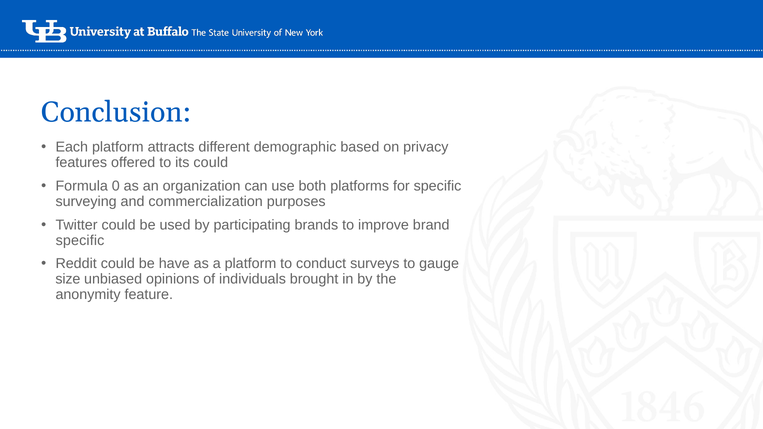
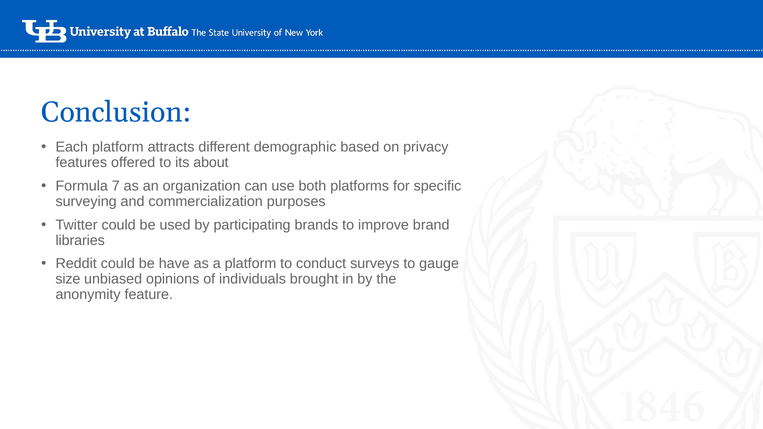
its could: could -> about
0: 0 -> 7
specific at (80, 240): specific -> libraries
